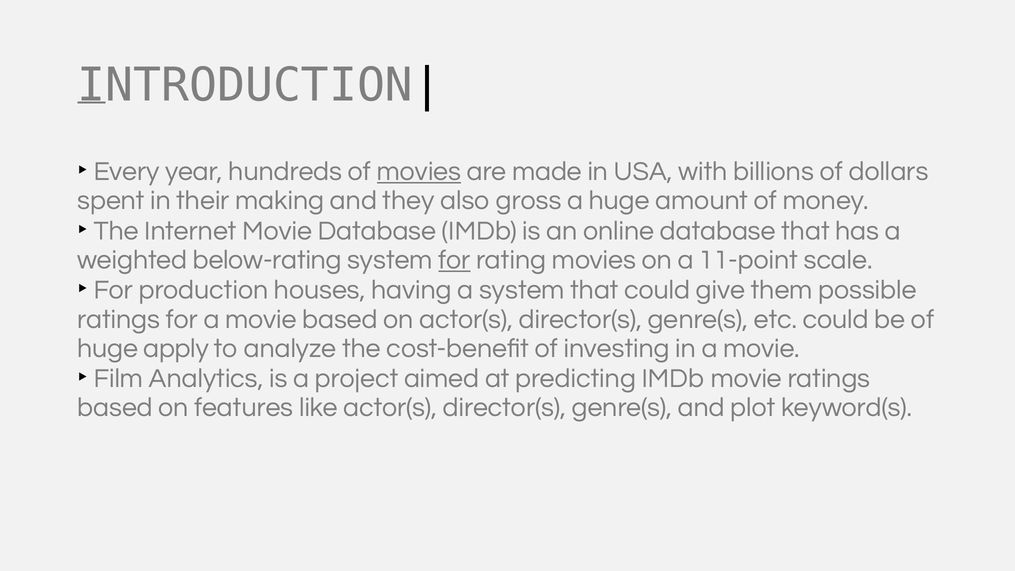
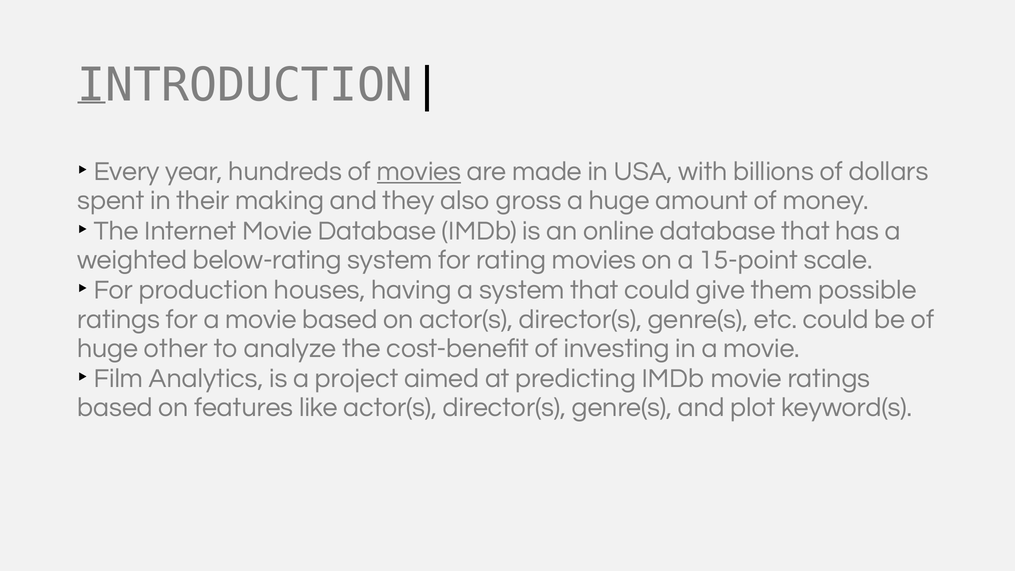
for at (454, 260) underline: present -> none
11-point: 11-point -> 15-point
apply: apply -> other
